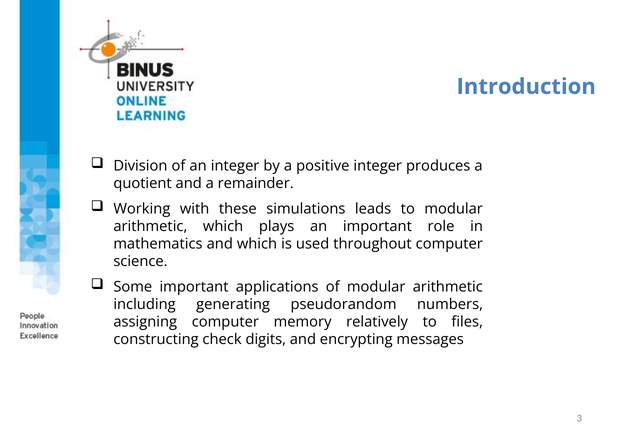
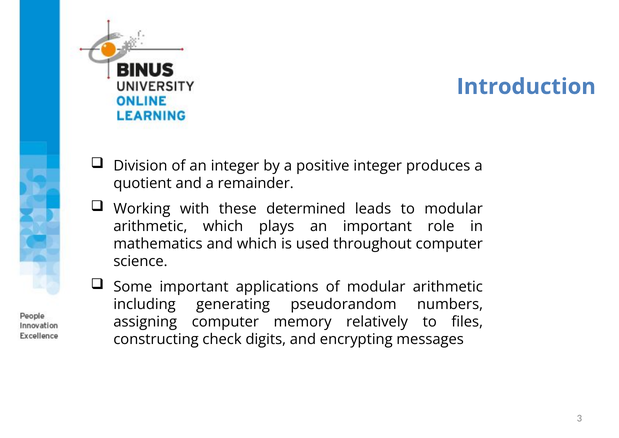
simulations: simulations -> determined
